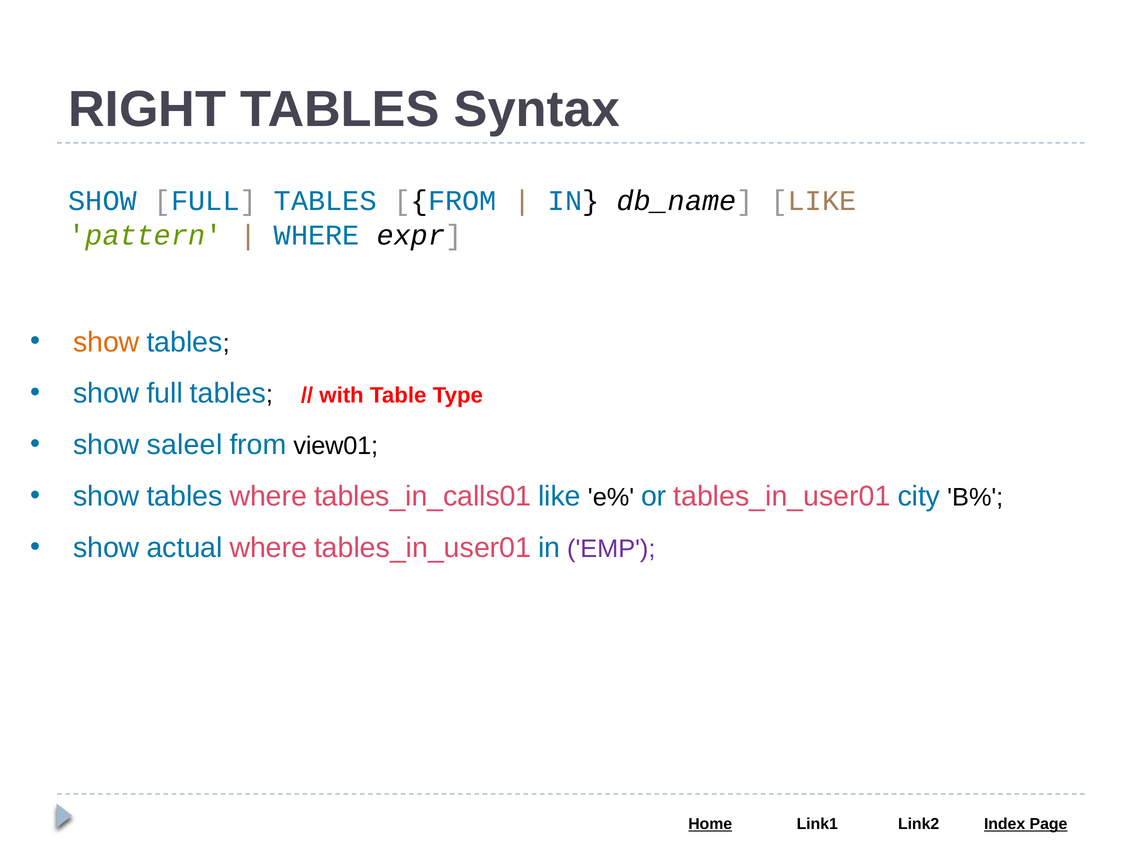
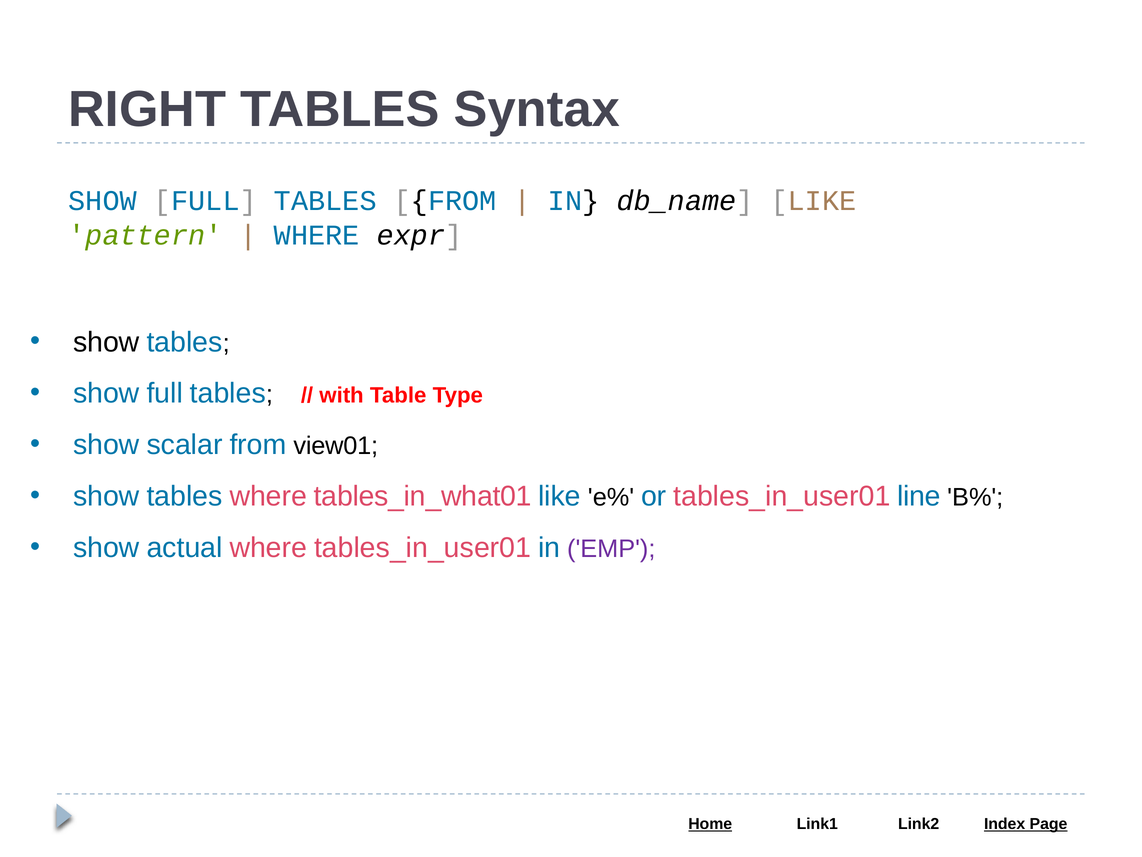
show at (106, 342) colour: orange -> black
saleel: saleel -> scalar
tables_in_calls01: tables_in_calls01 -> tables_in_what01
city: city -> line
